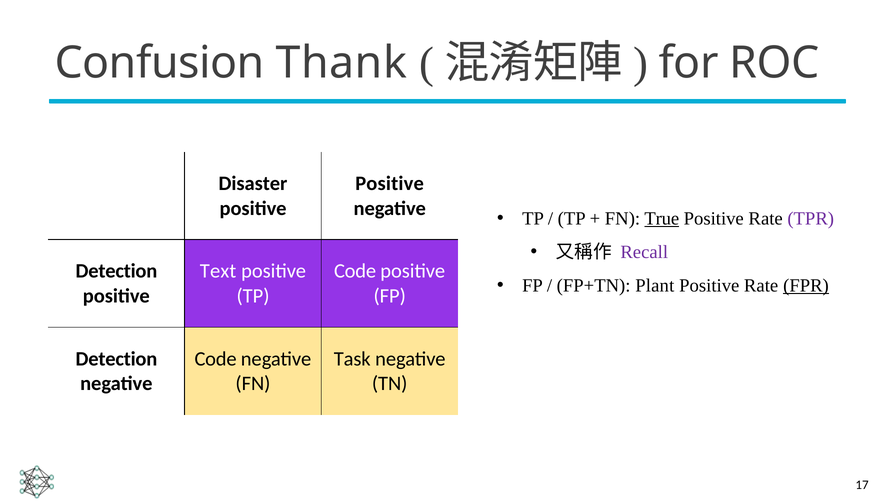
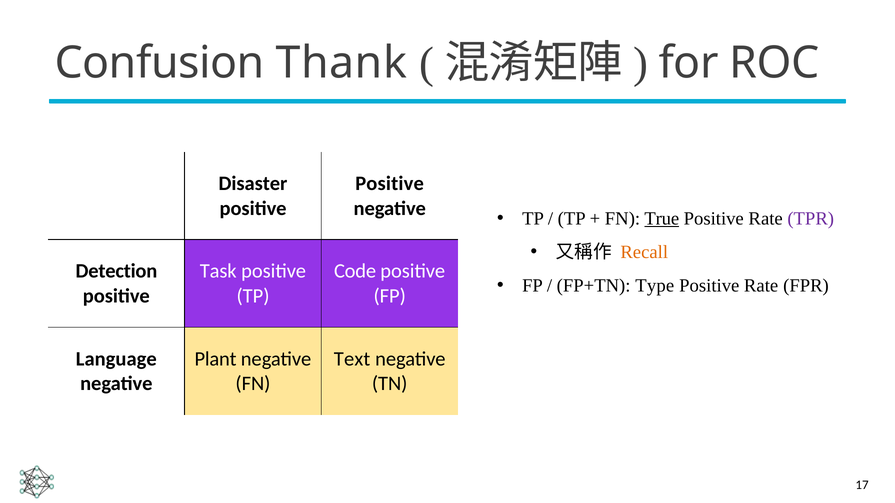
Recall colour: purple -> orange
Text: Text -> Task
Plant: Plant -> Type
FPR underline: present -> none
Detection at (116, 359): Detection -> Language
Code at (216, 359): Code -> Plant
Task: Task -> Text
